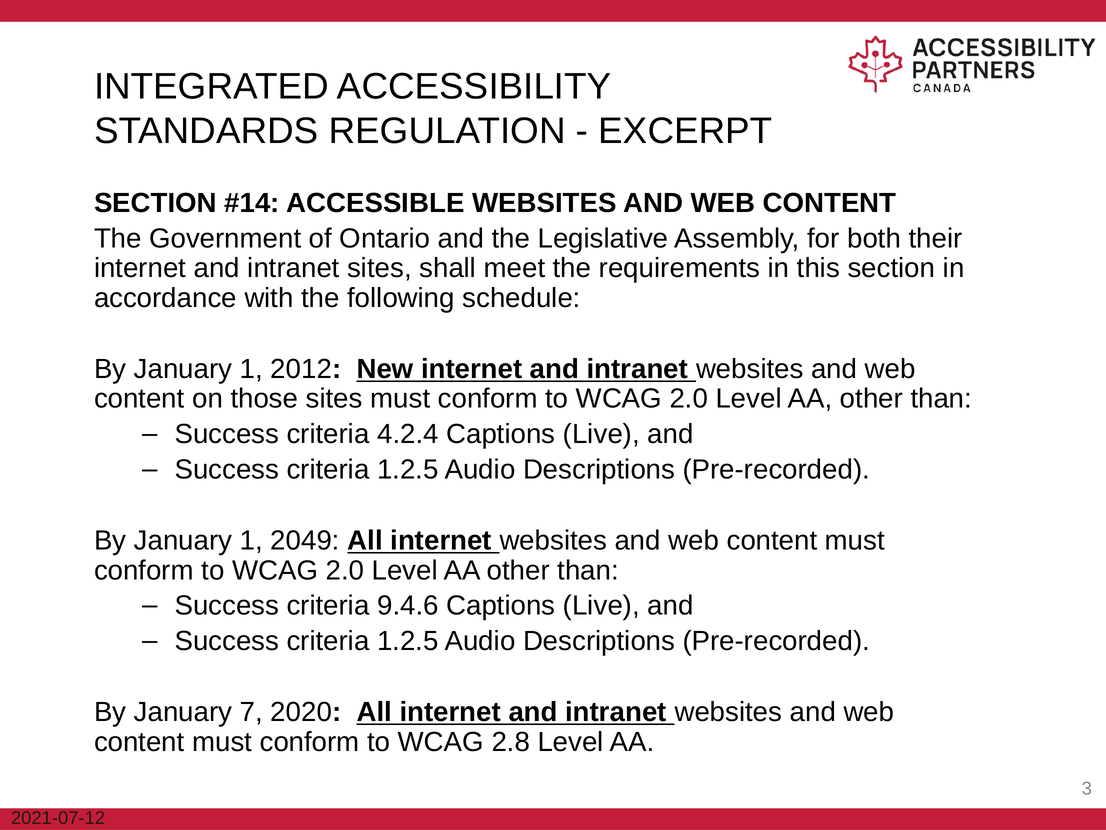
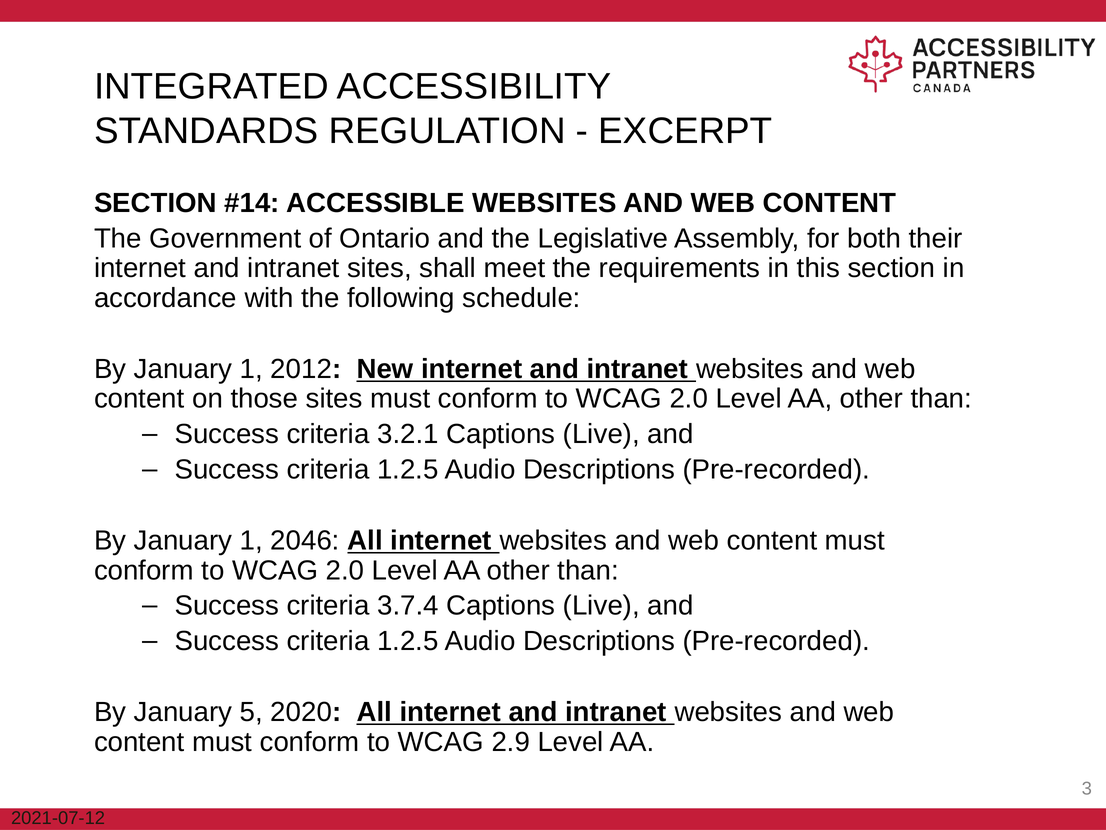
4.2.4: 4.2.4 -> 3.2.1
2049: 2049 -> 2046
9.4.6: 9.4.6 -> 3.7.4
7: 7 -> 5
2.8: 2.8 -> 2.9
